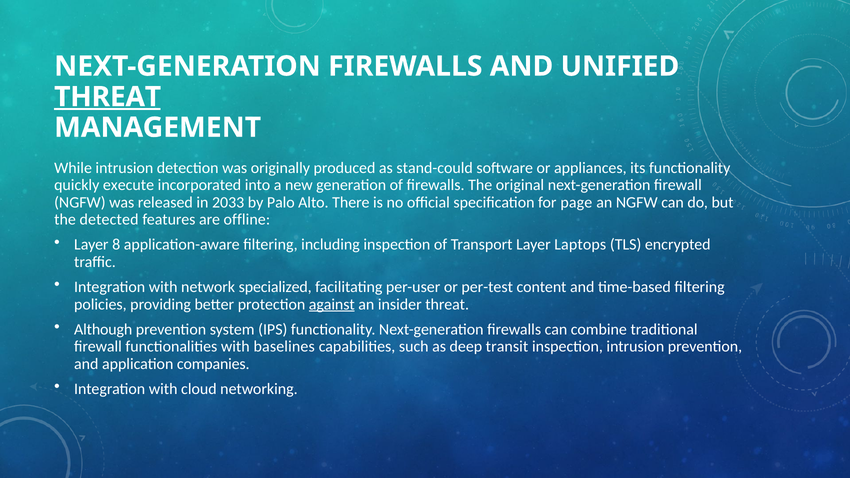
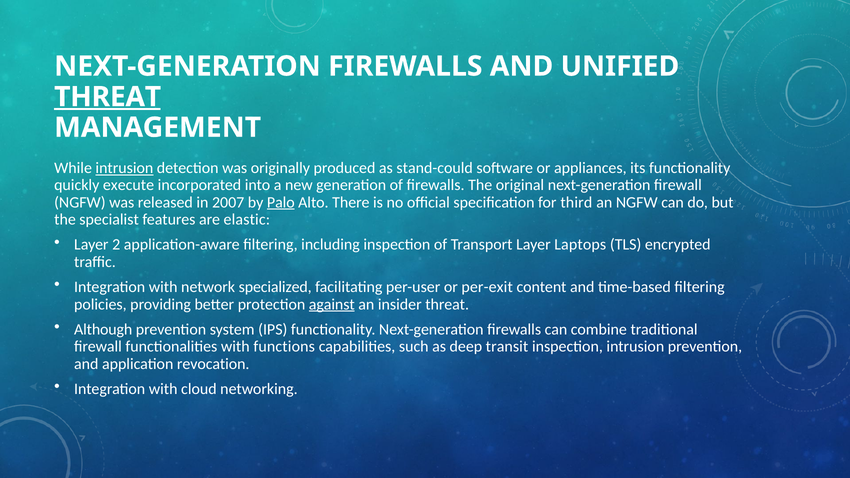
intrusion at (124, 168) underline: none -> present
2033: 2033 -> 2007
Palo underline: none -> present
page: page -> third
detected: detected -> specialist
offline: offline -> elastic
8: 8 -> 2
per-test: per-test -> per-exit
baselines: baselines -> functions
companies: companies -> revocation
